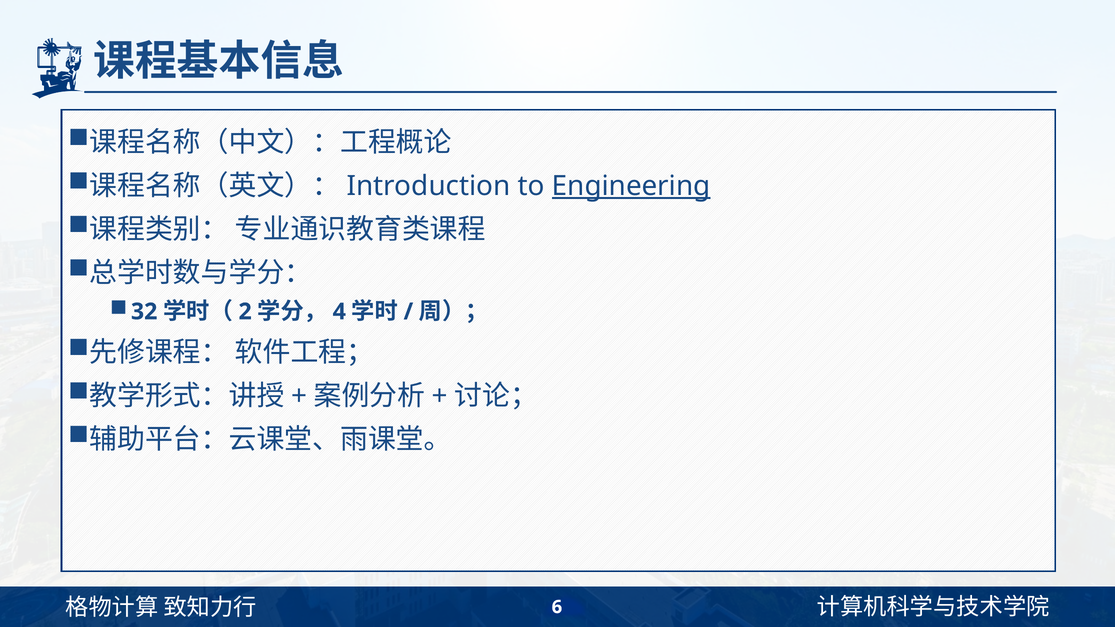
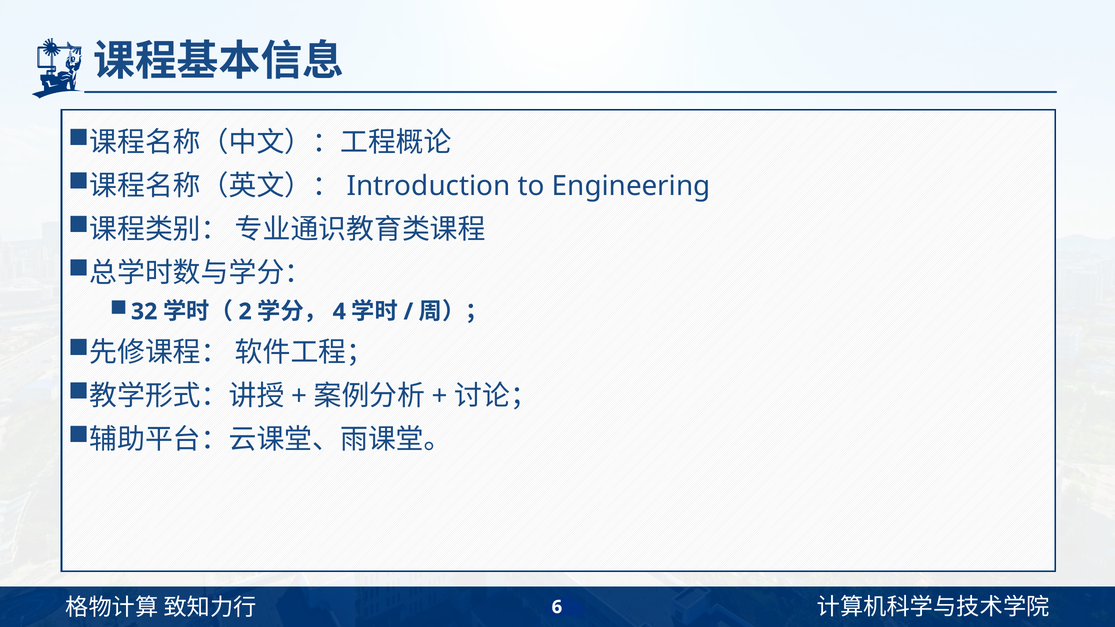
Engineering underline: present -> none
